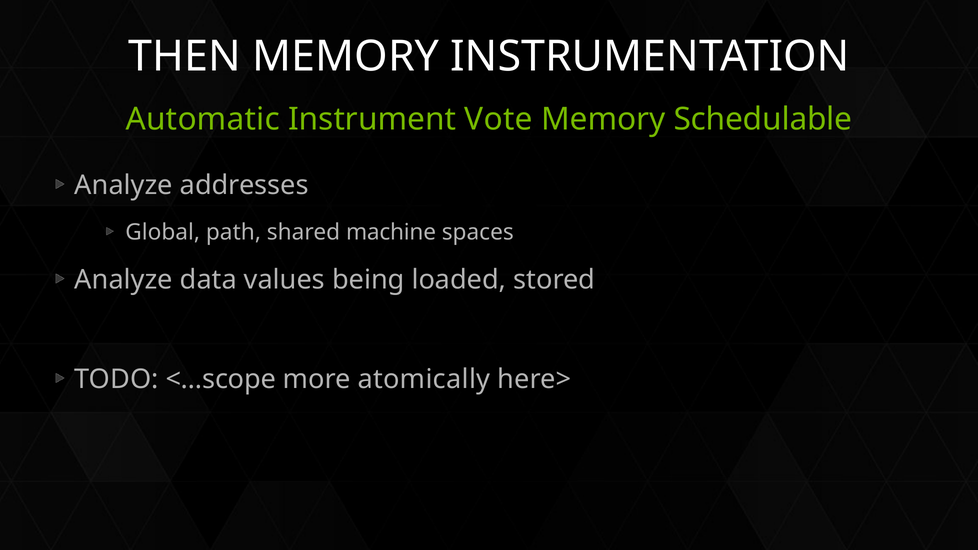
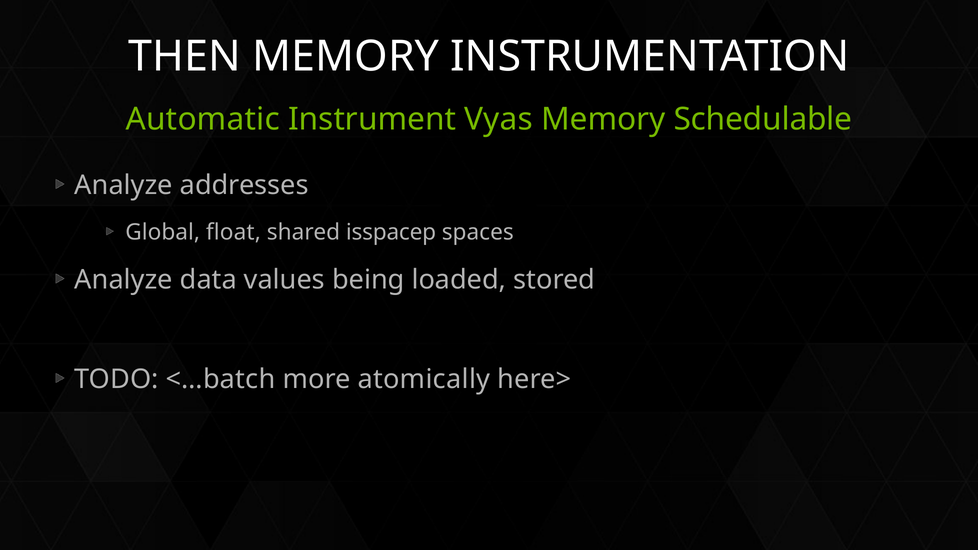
Vote: Vote -> Vyas
path: path -> float
machine: machine -> isspacep
<…scope: <…scope -> <…batch
